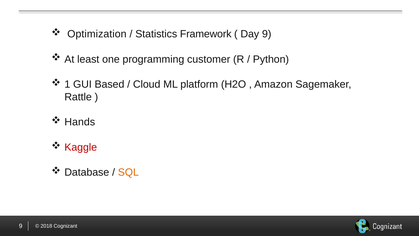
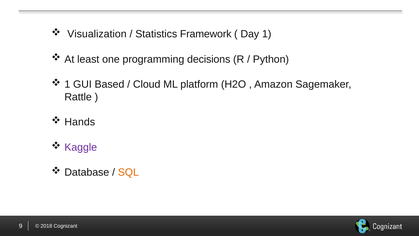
Optimization: Optimization -> Visualization
Day 9: 9 -> 1
customer: customer -> decisions
Kaggle colour: red -> purple
